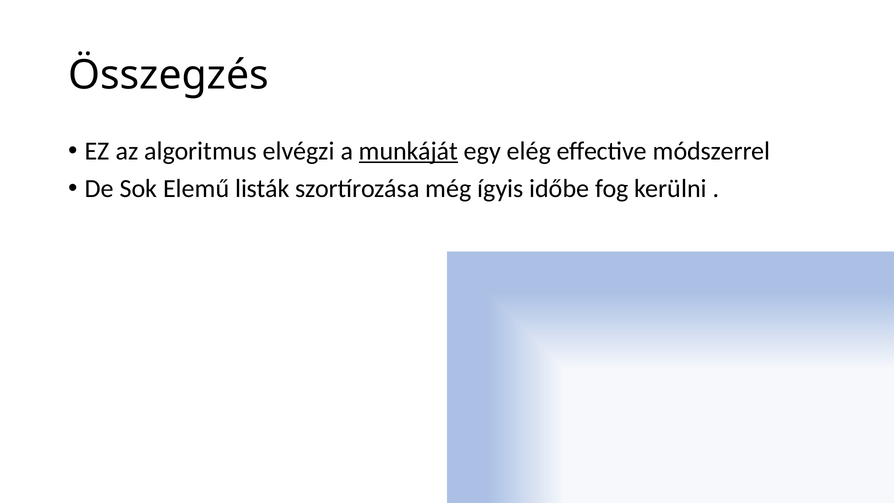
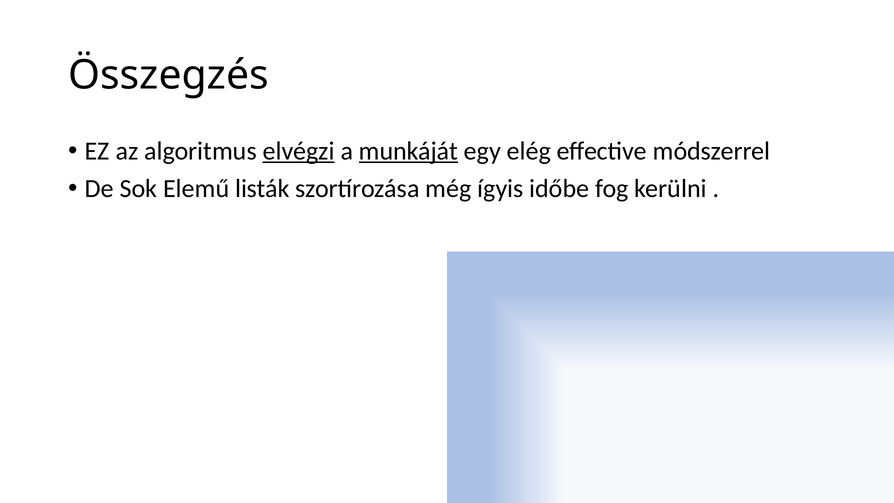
elvégzi underline: none -> present
